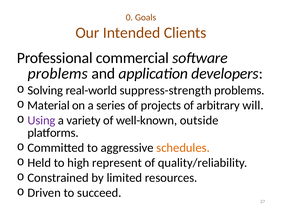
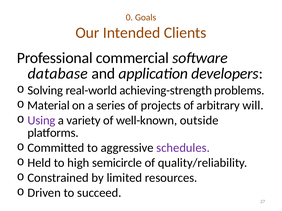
problems at (58, 74): problems -> database
suppress-strength: suppress-strength -> achieving-strength
schedules colour: orange -> purple
represent: represent -> semicircle
